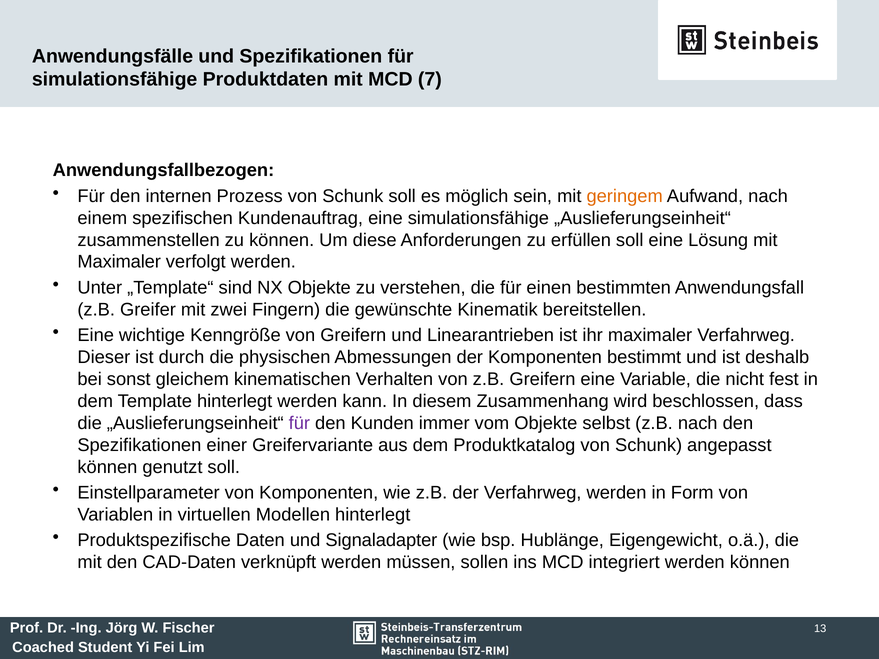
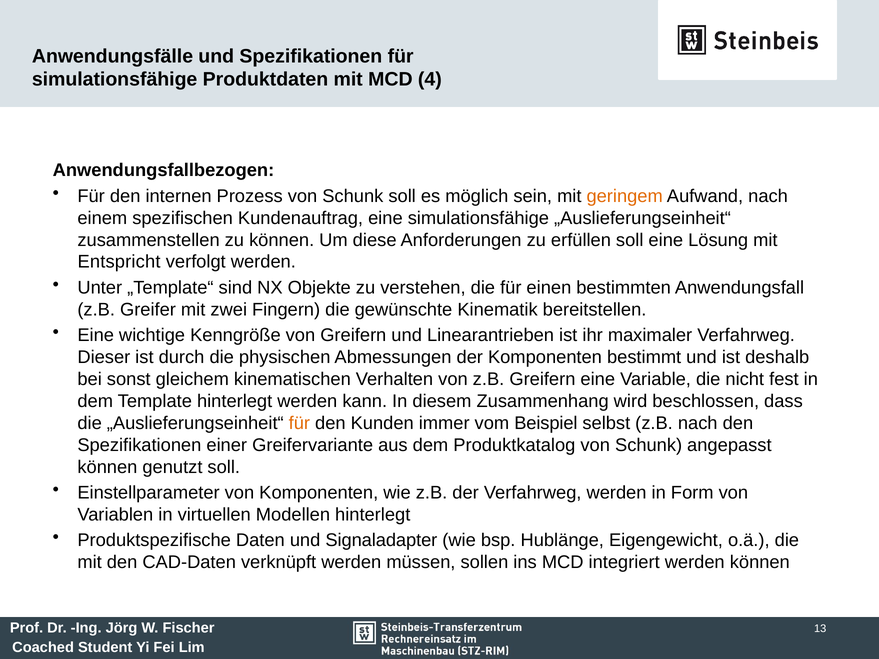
7: 7 -> 4
Maximaler at (119, 262): Maximaler -> Entspricht
für at (299, 423) colour: purple -> orange
vom Objekte: Objekte -> Beispiel
